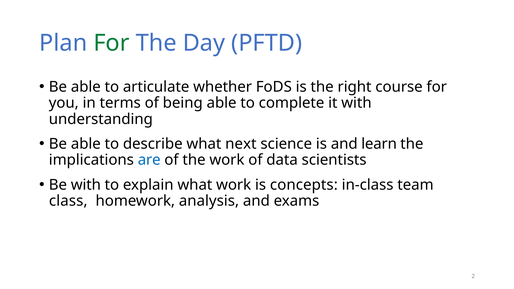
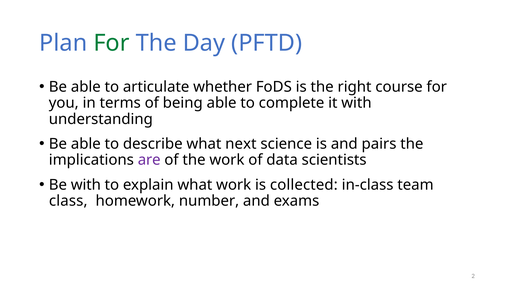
learn: learn -> pairs
are colour: blue -> purple
concepts: concepts -> collected
analysis: analysis -> number
